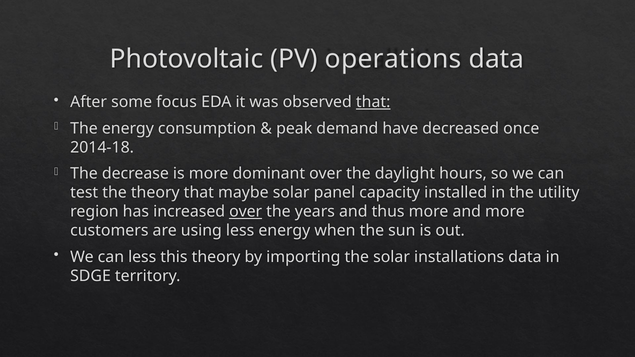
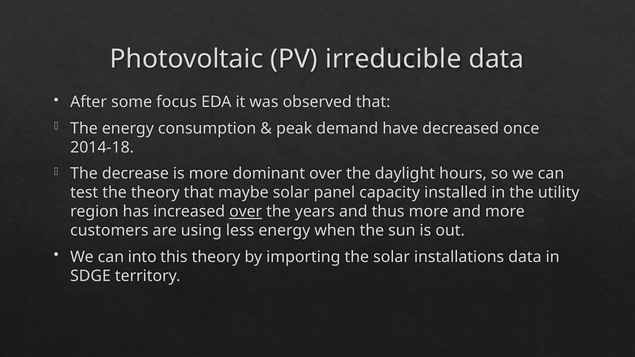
operations: operations -> irreducible
that at (373, 102) underline: present -> none
can less: less -> into
